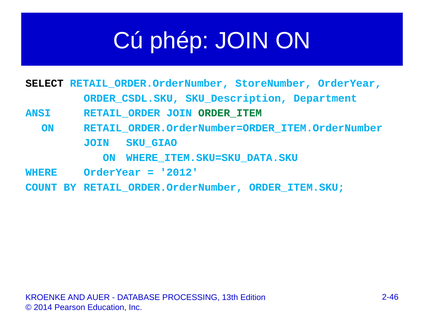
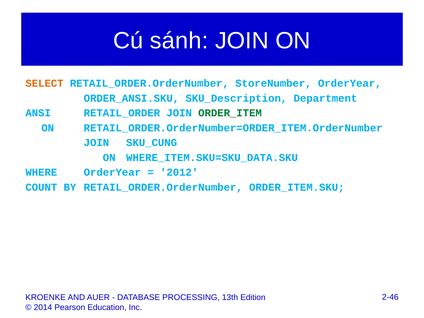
phép: phép -> sánh
SELECT colour: black -> orange
ORDER_CSDL.SKU: ORDER_CSDL.SKU -> ORDER_ANSI.SKU
SKU_GIAO: SKU_GIAO -> SKU_CUNG
